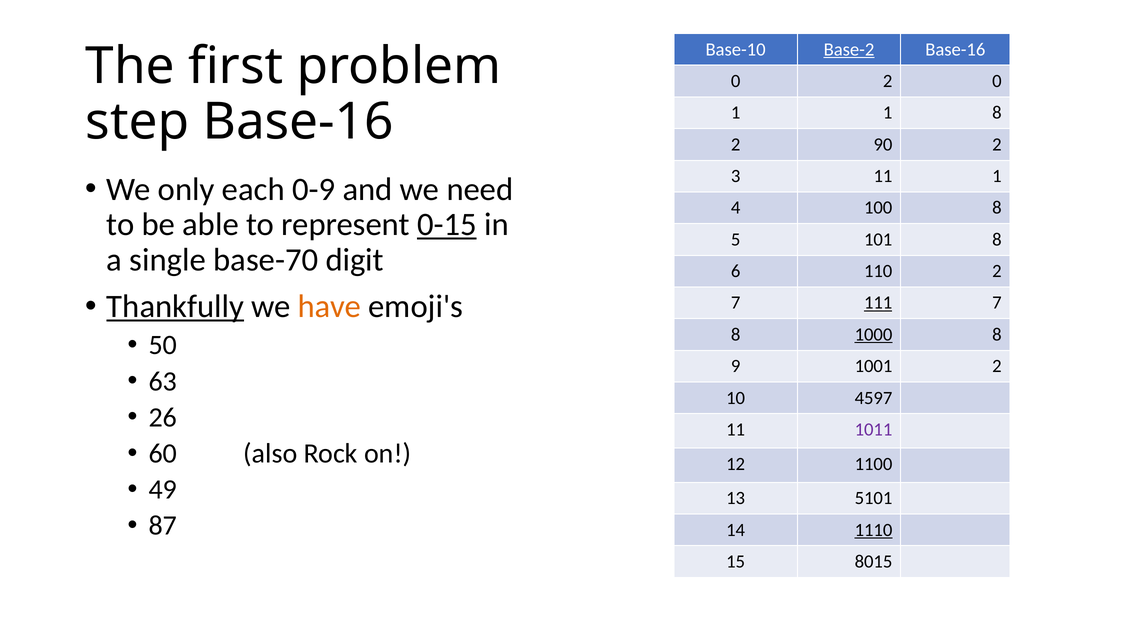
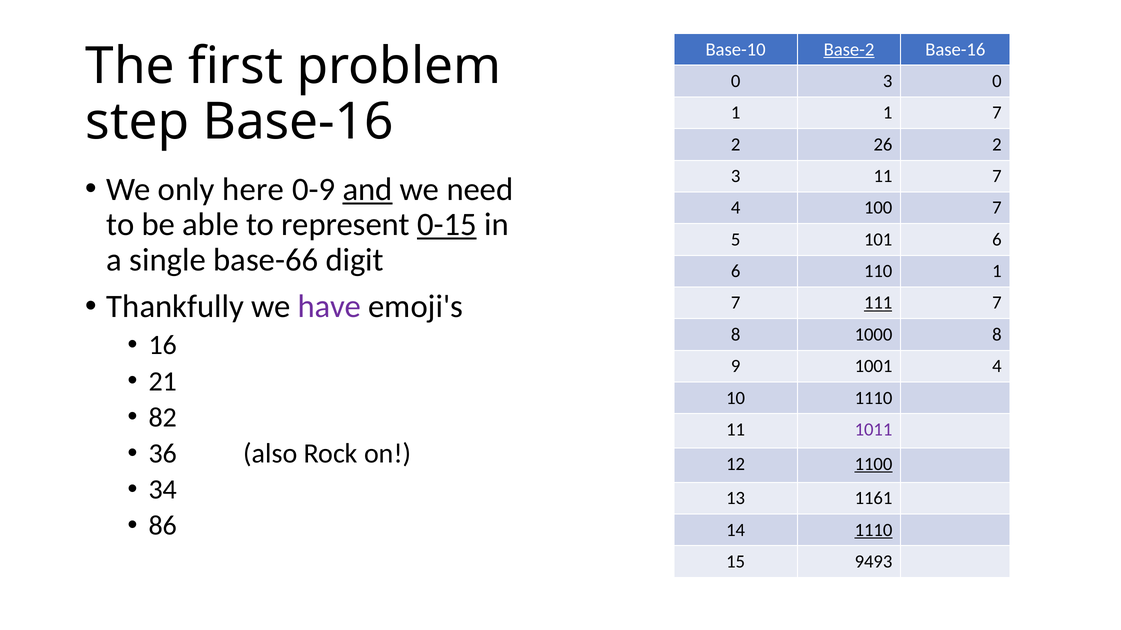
0 2: 2 -> 3
1 1 8: 8 -> 7
90: 90 -> 26
11 1: 1 -> 7
each: each -> here
and underline: none -> present
100 8: 8 -> 7
101 8: 8 -> 6
base-70: base-70 -> base-66
110 2: 2 -> 1
Thankfully underline: present -> none
have colour: orange -> purple
1000 underline: present -> none
50: 50 -> 16
1001 2: 2 -> 4
63: 63 -> 21
10 4597: 4597 -> 1110
26: 26 -> 82
60: 60 -> 36
1100 underline: none -> present
49: 49 -> 34
5101: 5101 -> 1161
87: 87 -> 86
8015: 8015 -> 9493
